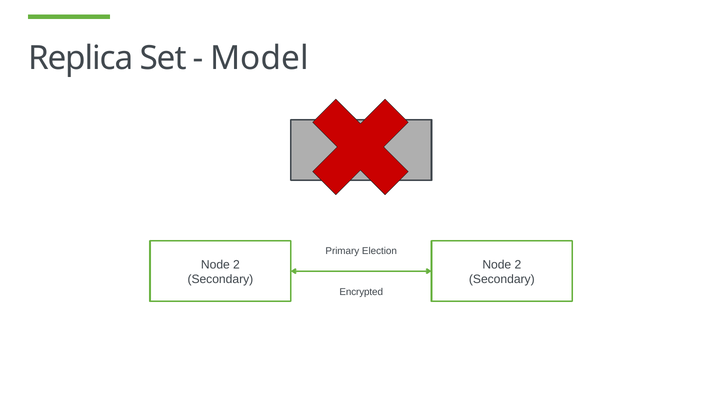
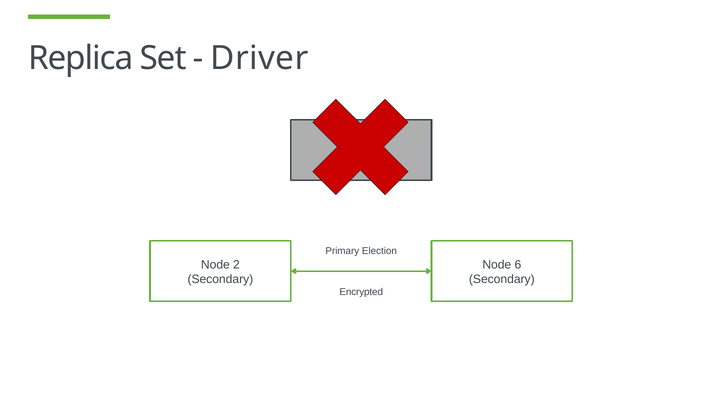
Model: Model -> Driver
2 at (518, 265): 2 -> 6
